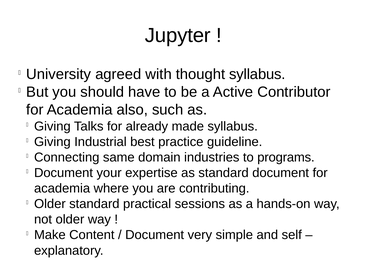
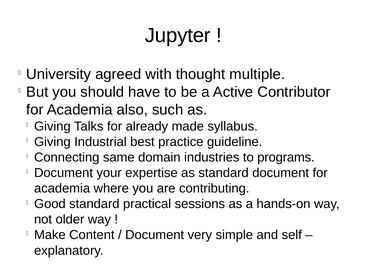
thought syllabus: syllabus -> multiple
Older at (50, 204): Older -> Good
